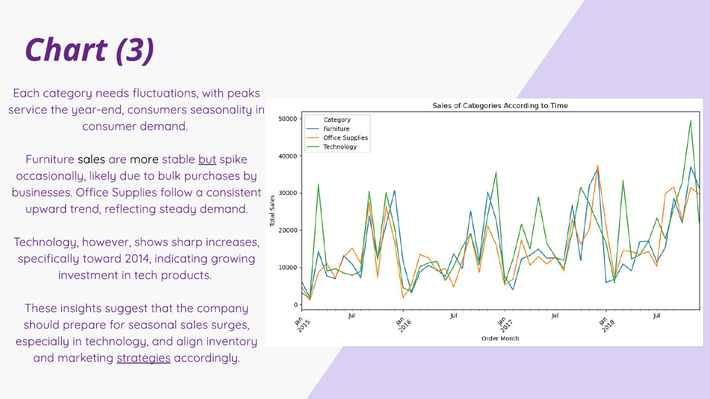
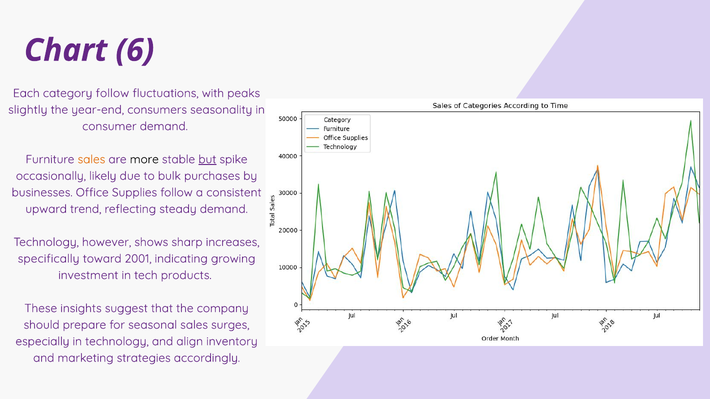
3: 3 -> 6
category needs: needs -> follow
service: service -> slightly
sales at (91, 160) colour: black -> orange
2014: 2014 -> 2001
strategies underline: present -> none
